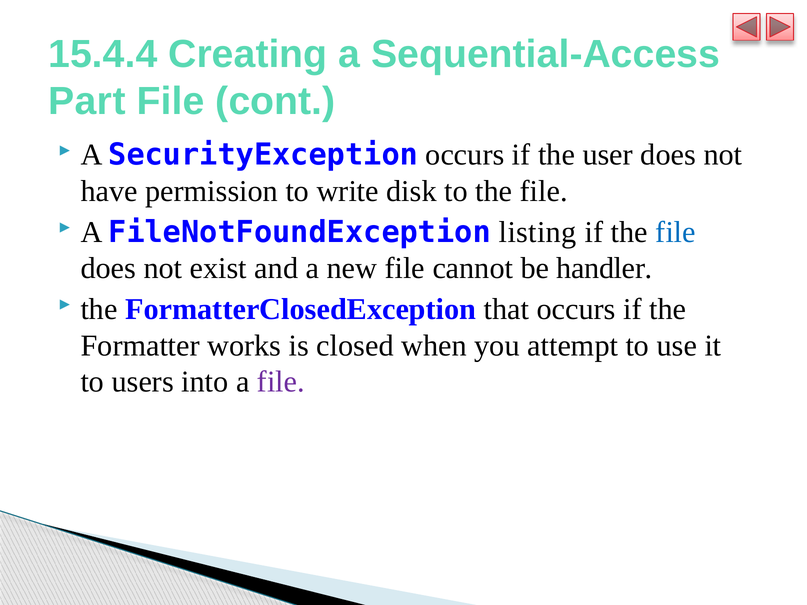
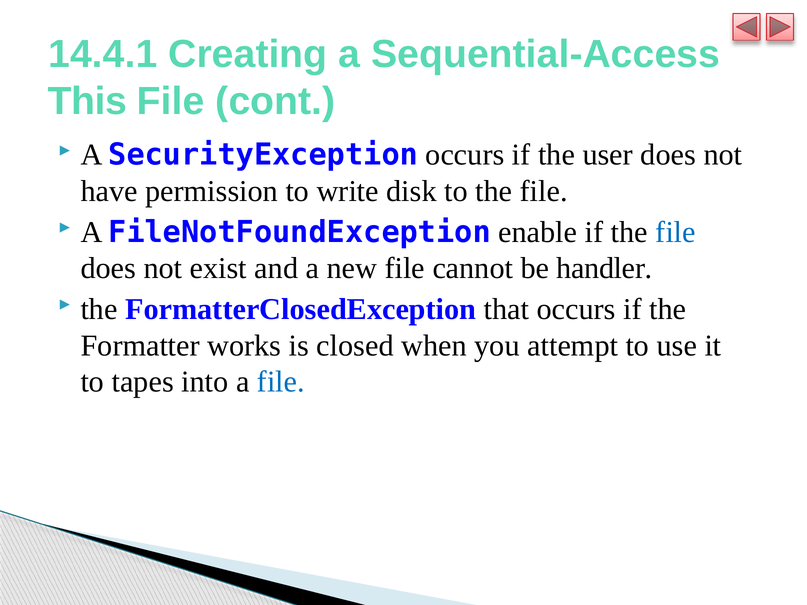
15.4.4: 15.4.4 -> 14.4.1
Part: Part -> This
listing: listing -> enable
users: users -> tapes
file at (281, 382) colour: purple -> blue
